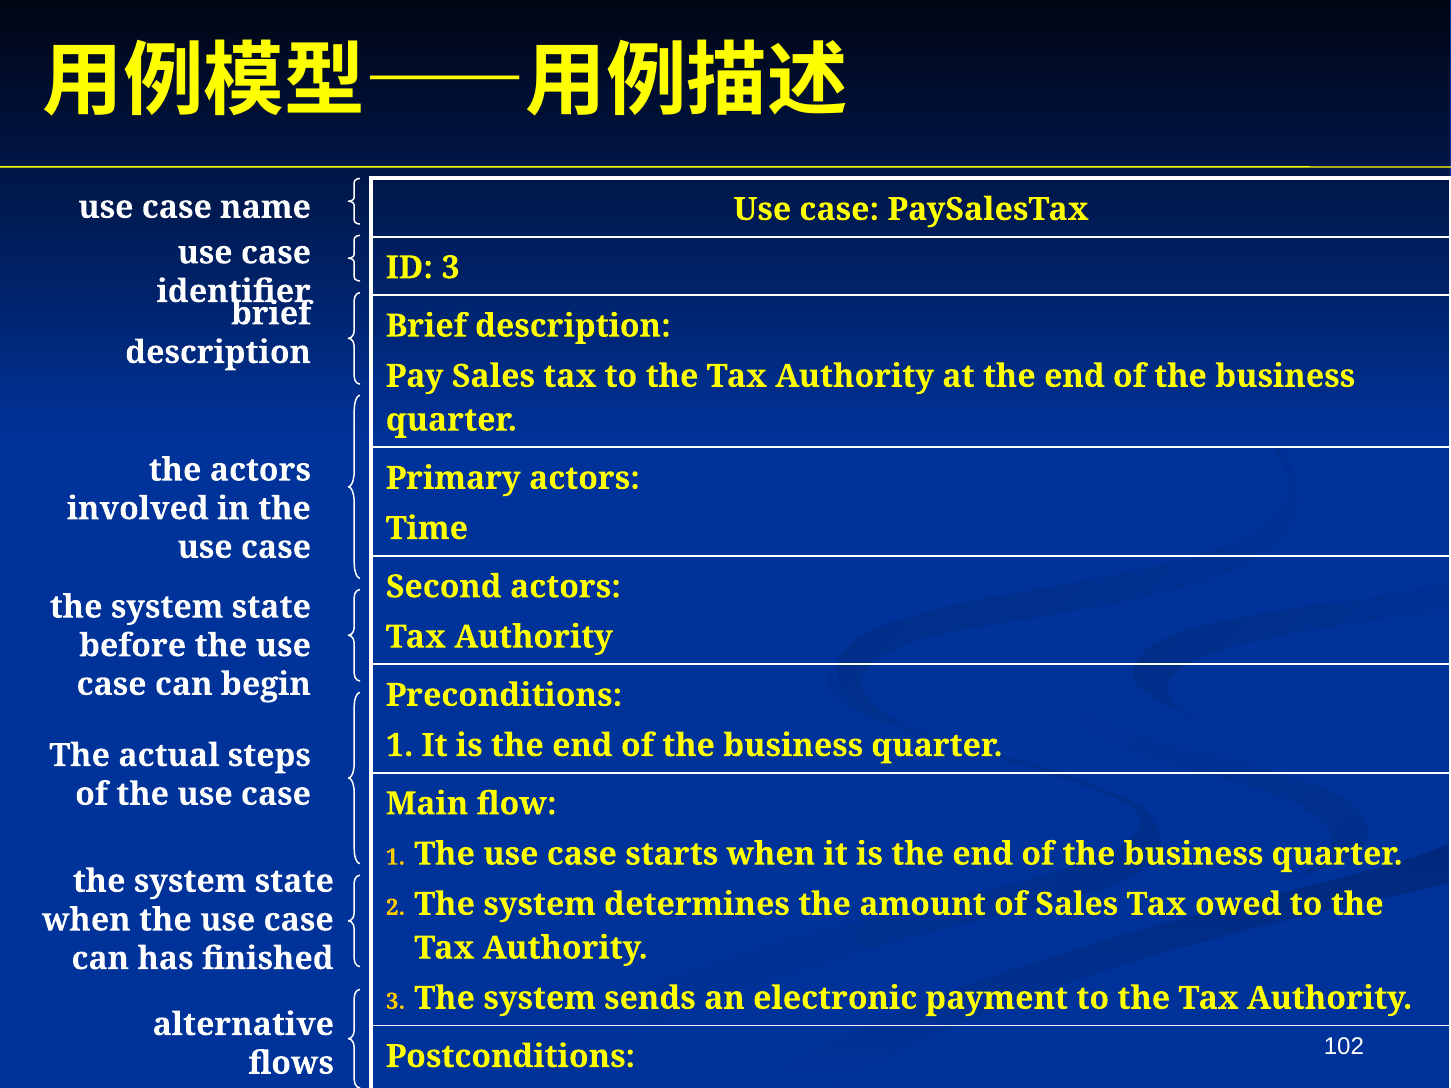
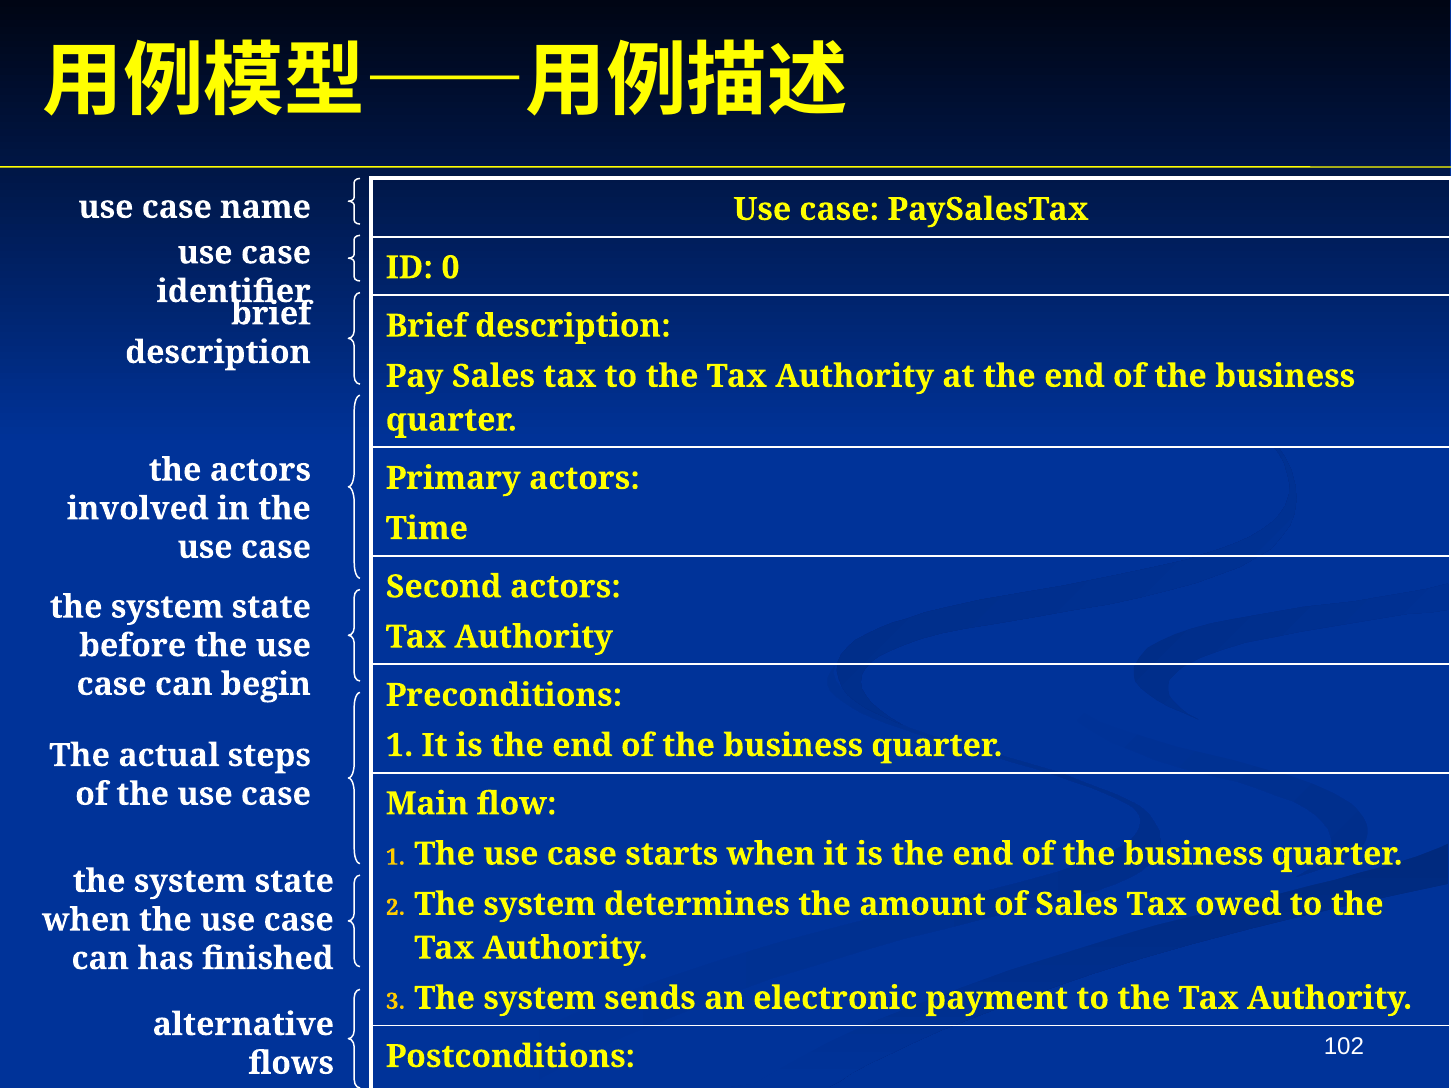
ID 3: 3 -> 0
